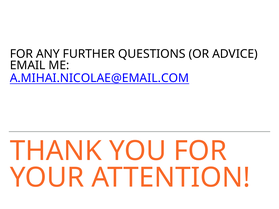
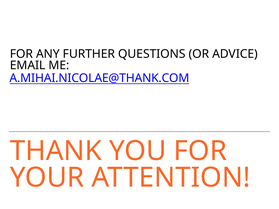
A.MIHAI.NICOLAE@EMAIL.COM: A.MIHAI.NICOLAE@EMAIL.COM -> A.MIHAI.NICOLAE@THANK.COM
